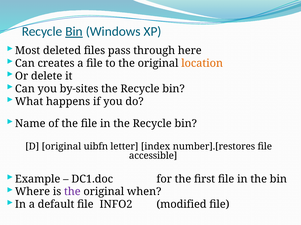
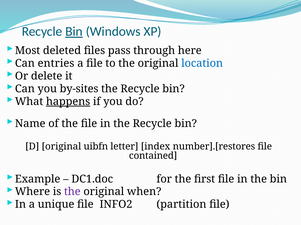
creates: creates -> entries
location colour: orange -> blue
happens underline: none -> present
accessible: accessible -> contained
default: default -> unique
modified: modified -> partition
